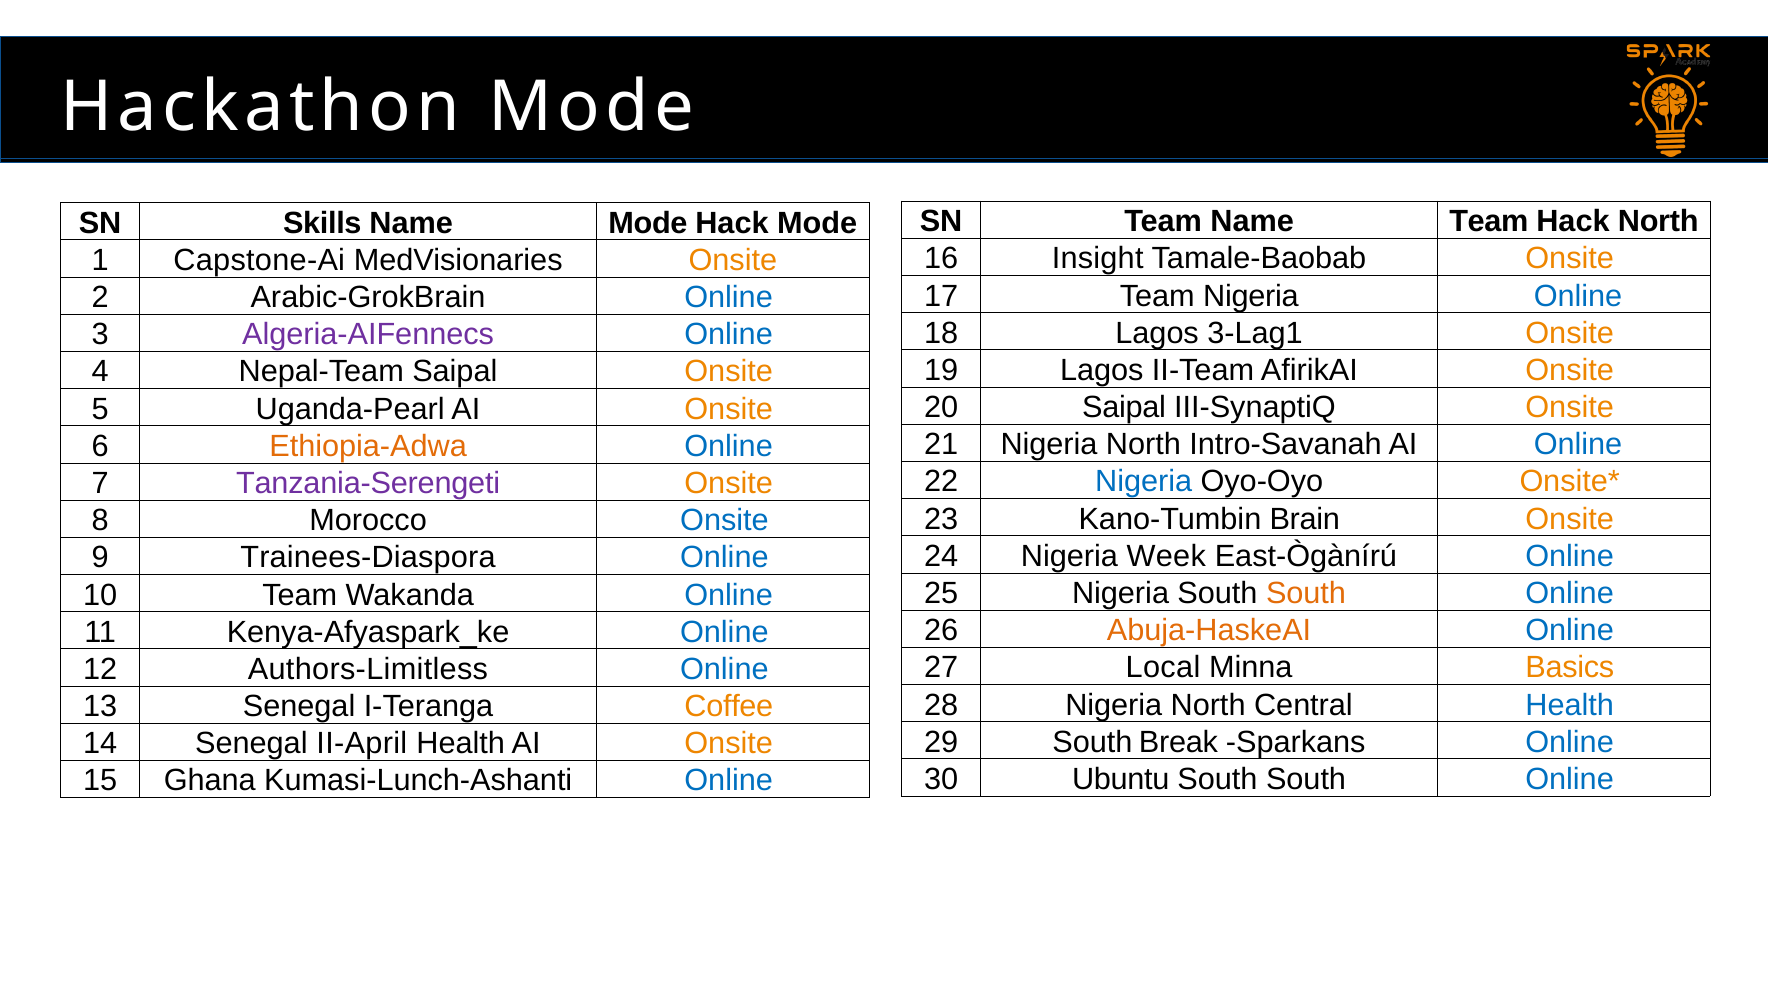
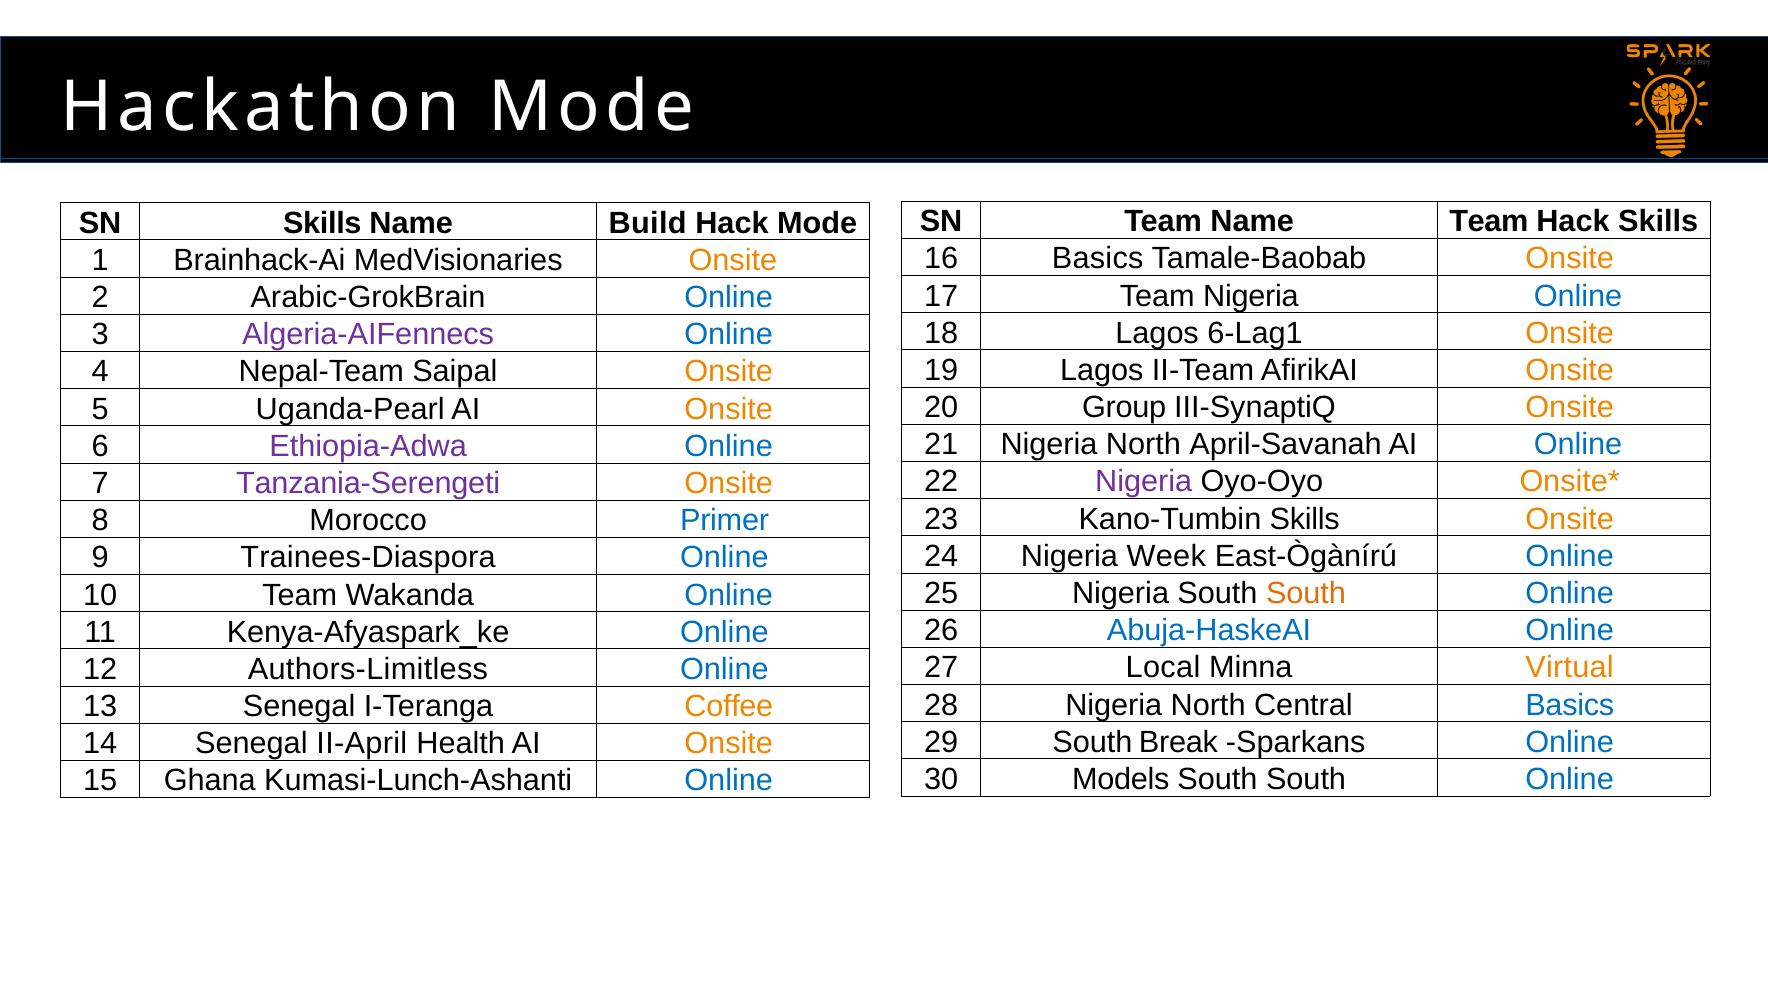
Hack North: North -> Skills
Name Mode: Mode -> Build
16 Insight: Insight -> Basics
Capstone-Ai: Capstone-Ai -> Brainhack-Ai
3-Lag1: 3-Lag1 -> 6-Lag1
20 Saipal: Saipal -> Group
Intro-Savanah: Intro-Savanah -> April-Savanah
Ethiopia-Adwa colour: orange -> purple
Nigeria at (1144, 482) colour: blue -> purple
Kano-Tumbin Brain: Brain -> Skills
Morocco Onsite: Onsite -> Primer
Abuja-HaskeAI colour: orange -> blue
Basics: Basics -> Virtual
Central Health: Health -> Basics
Ubuntu: Ubuntu -> Models
